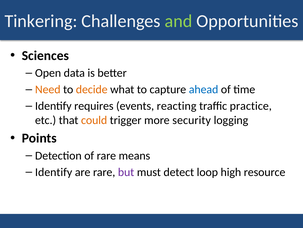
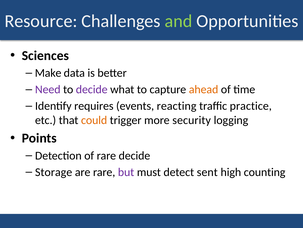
Tinkering: Tinkering -> Resource
Open: Open -> Make
Need colour: orange -> purple
decide at (92, 89) colour: orange -> purple
ahead colour: blue -> orange
rare means: means -> decide
Identify at (54, 172): Identify -> Storage
loop: loop -> sent
resource: resource -> counting
